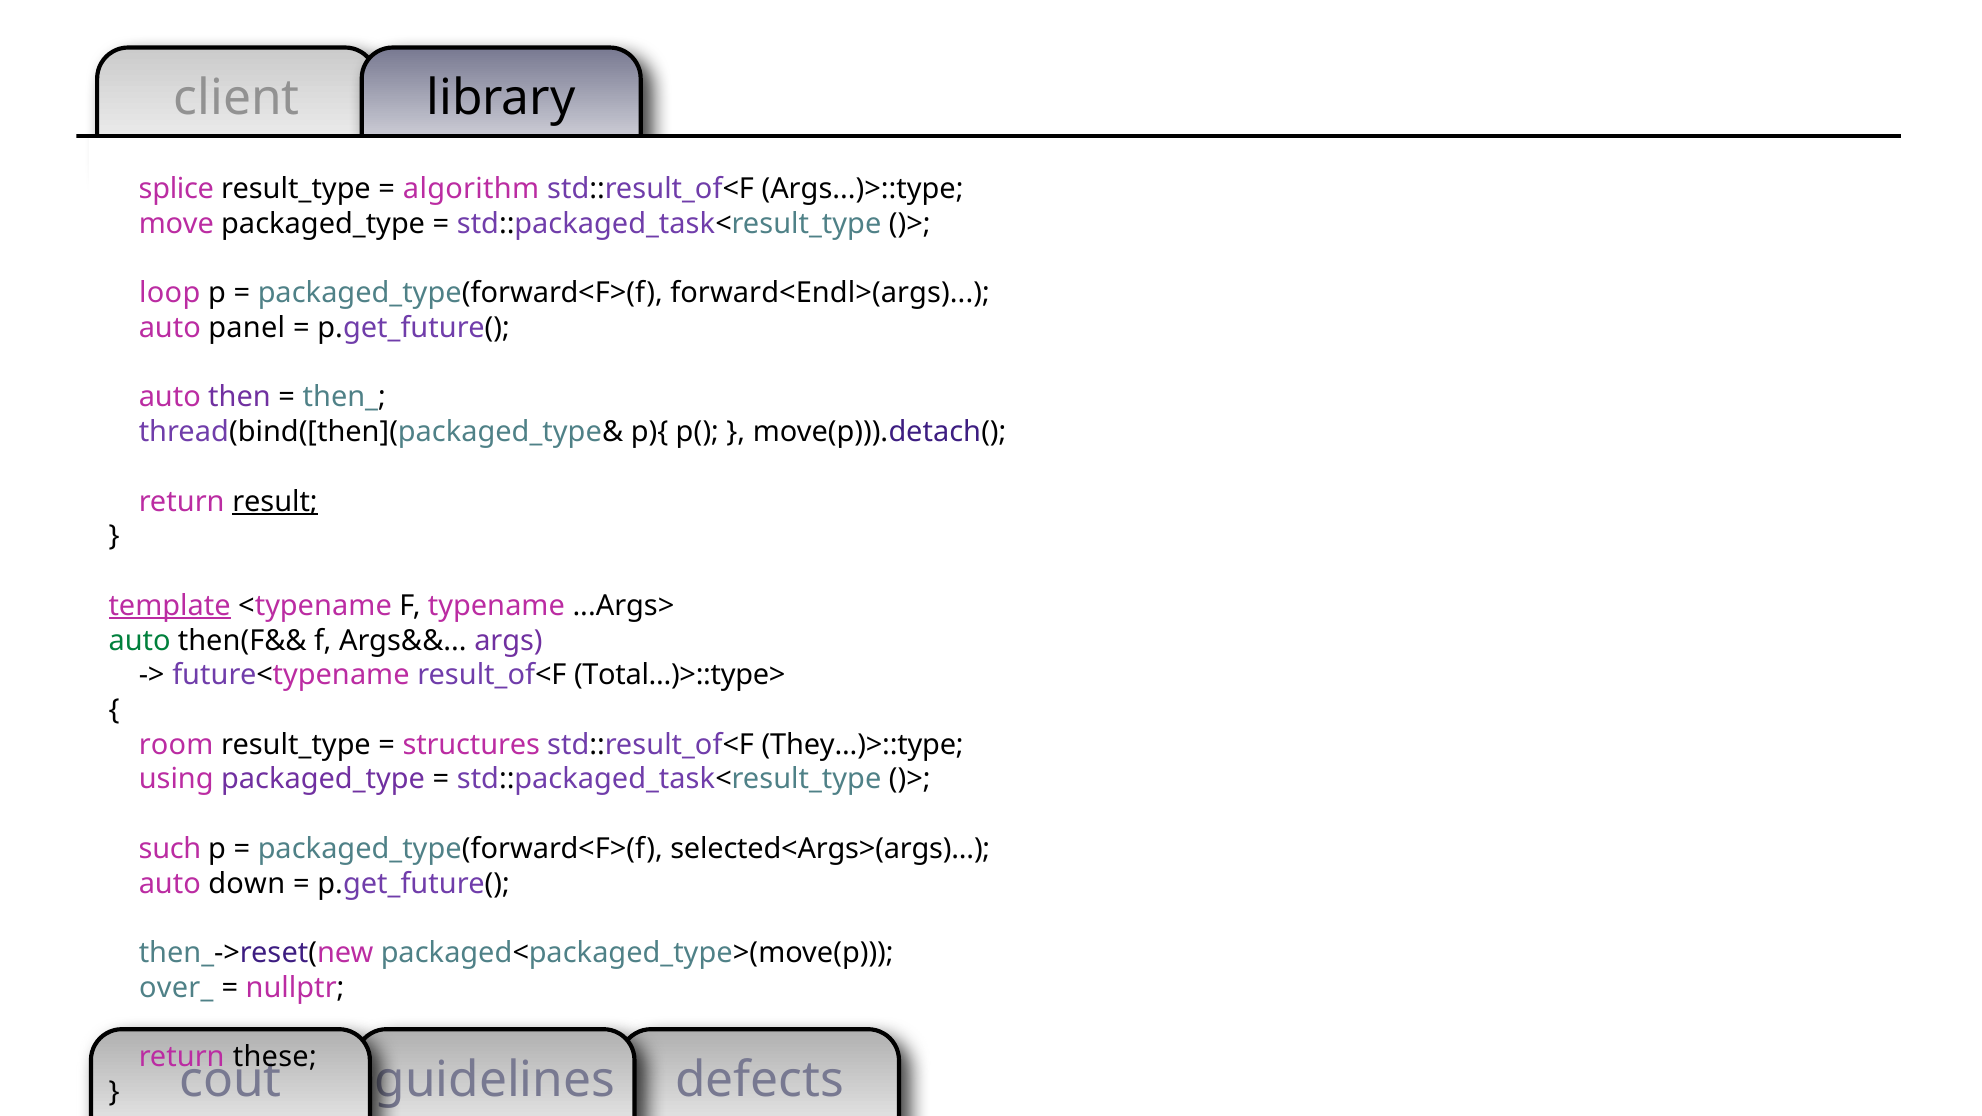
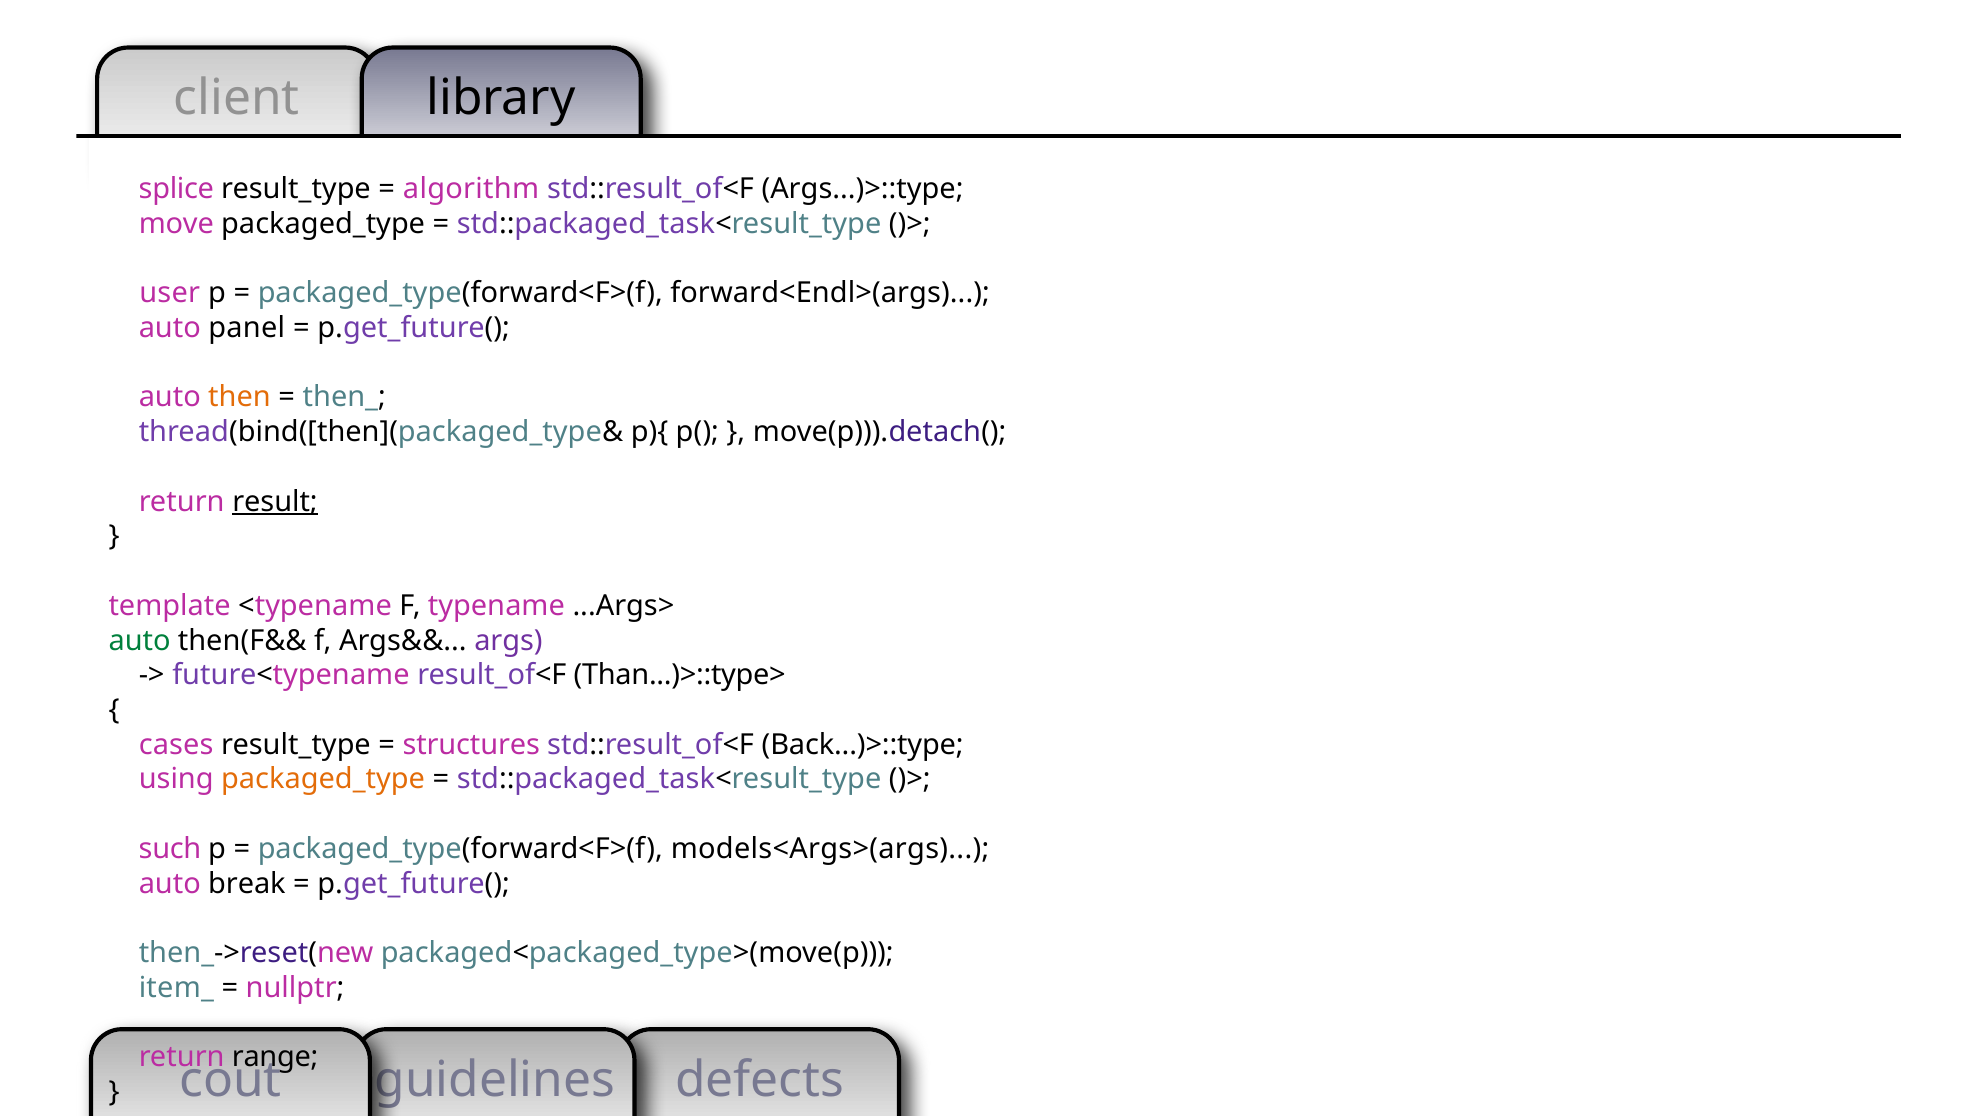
loop: loop -> user
then colour: purple -> orange
template at (170, 606) underline: present -> none
Total...)>::type>: Total...)>::type> -> Than...)>::type>
room: room -> cases
They...)>::type: They...)>::type -> Back...)>::type
packaged_type at (323, 779) colour: purple -> orange
selected<Args>(args: selected<Args>(args -> models<Args>(args
down: down -> break
over_: over_ -> item_
these: these -> range
